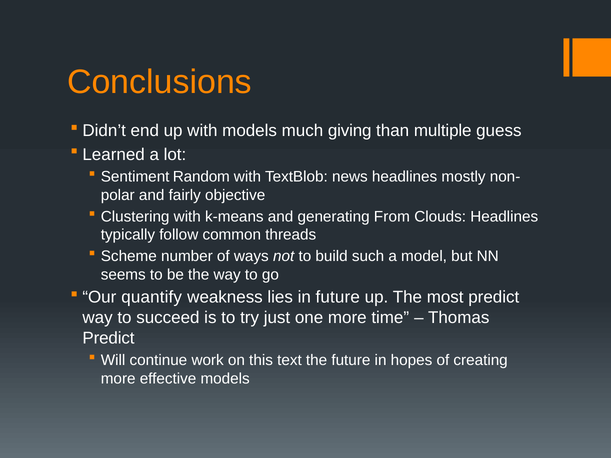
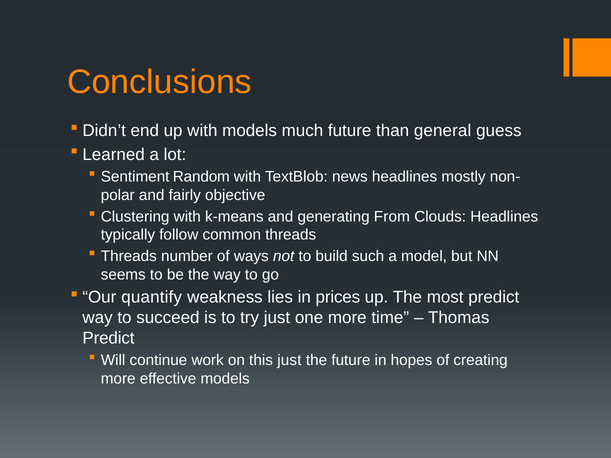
much giving: giving -> future
multiple: multiple -> general
Scheme at (129, 256): Scheme -> Threads
in future: future -> prices
this text: text -> just
